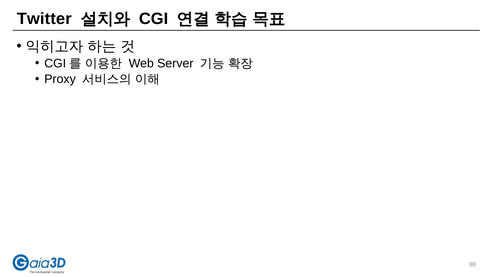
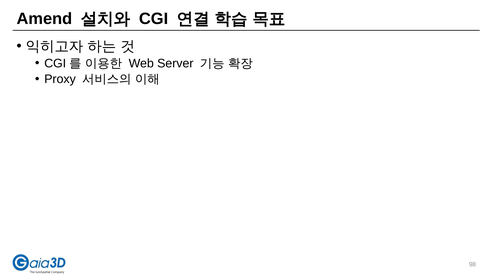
Twitter: Twitter -> Amend
